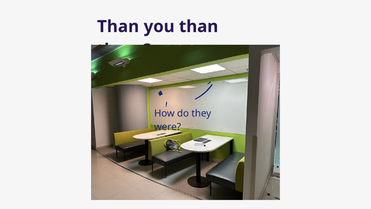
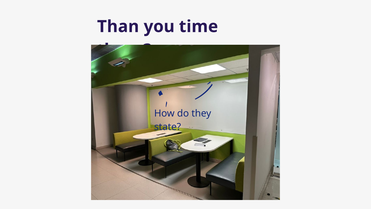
you than: than -> time
were: were -> state
